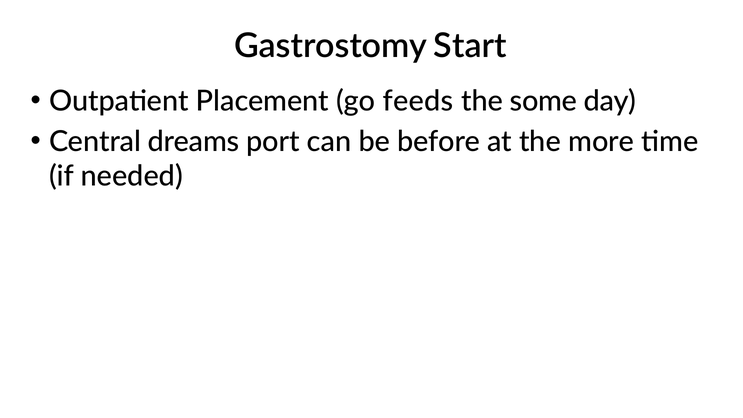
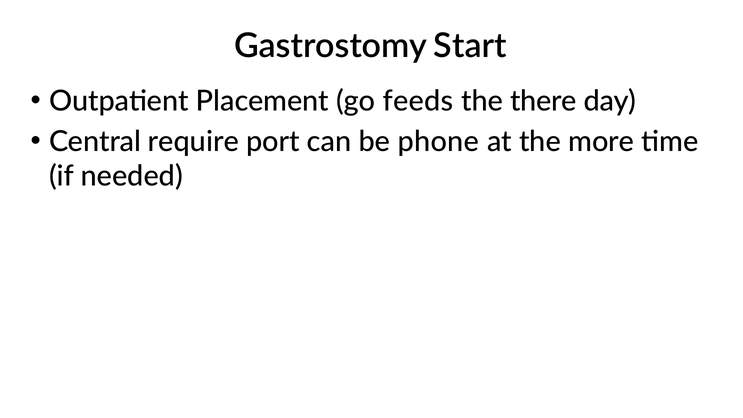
some: some -> there
dreams: dreams -> require
before: before -> phone
